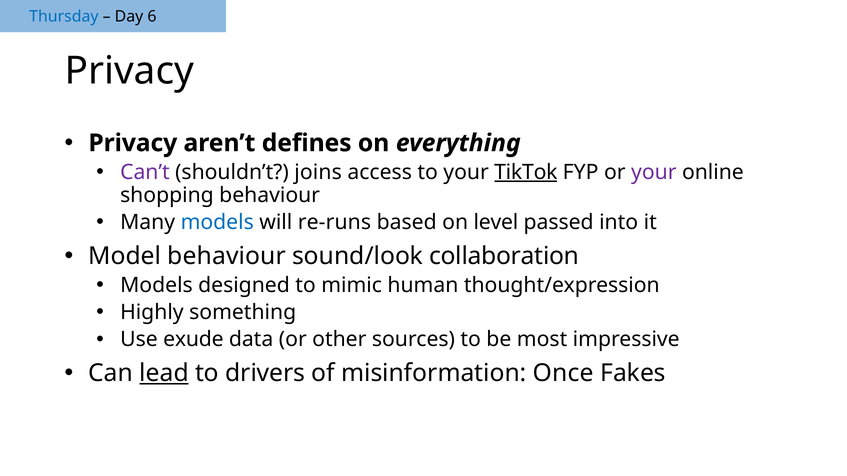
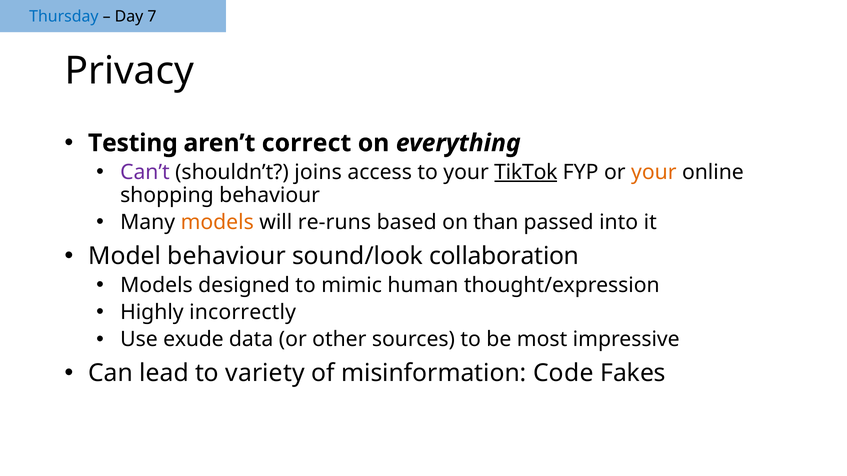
6: 6 -> 7
Privacy at (133, 143): Privacy -> Testing
defines: defines -> correct
your at (654, 172) colour: purple -> orange
models at (217, 223) colour: blue -> orange
level: level -> than
something: something -> incorrectly
lead underline: present -> none
drivers: drivers -> variety
Once: Once -> Code
